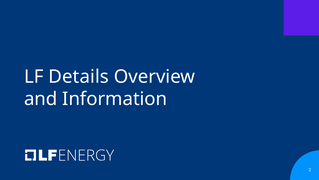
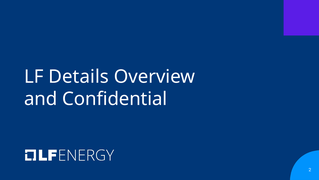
Information: Information -> Confidential
